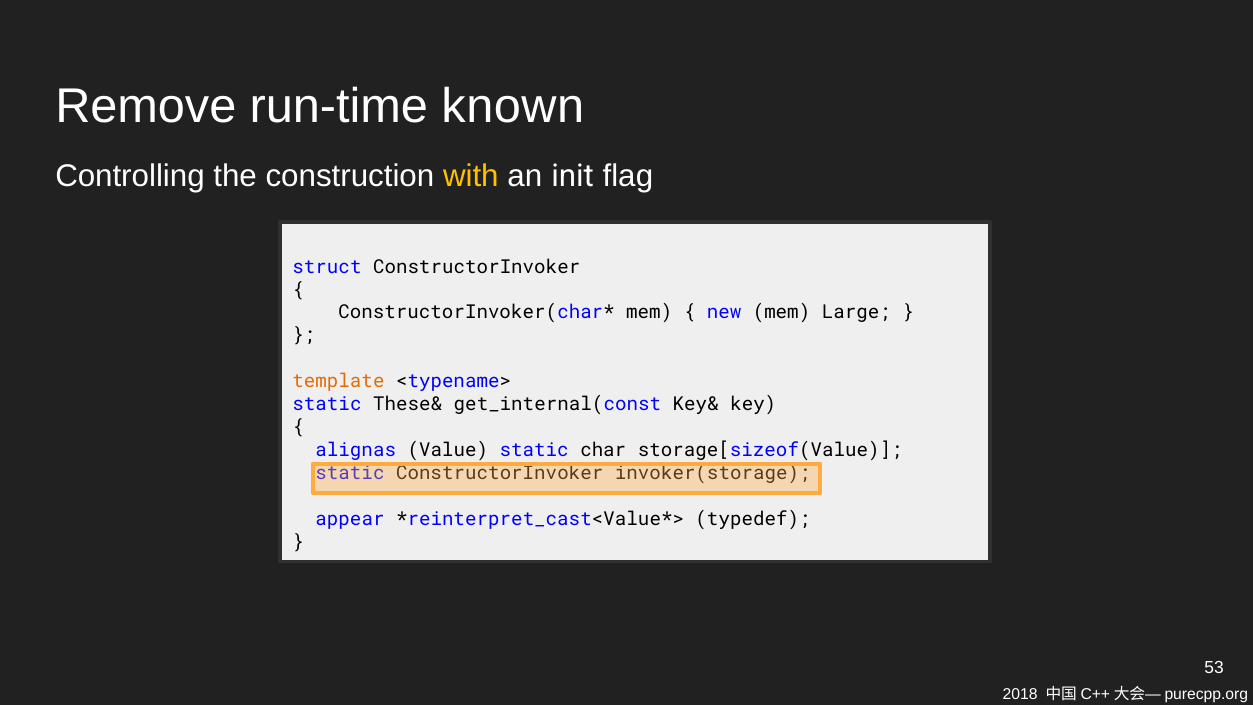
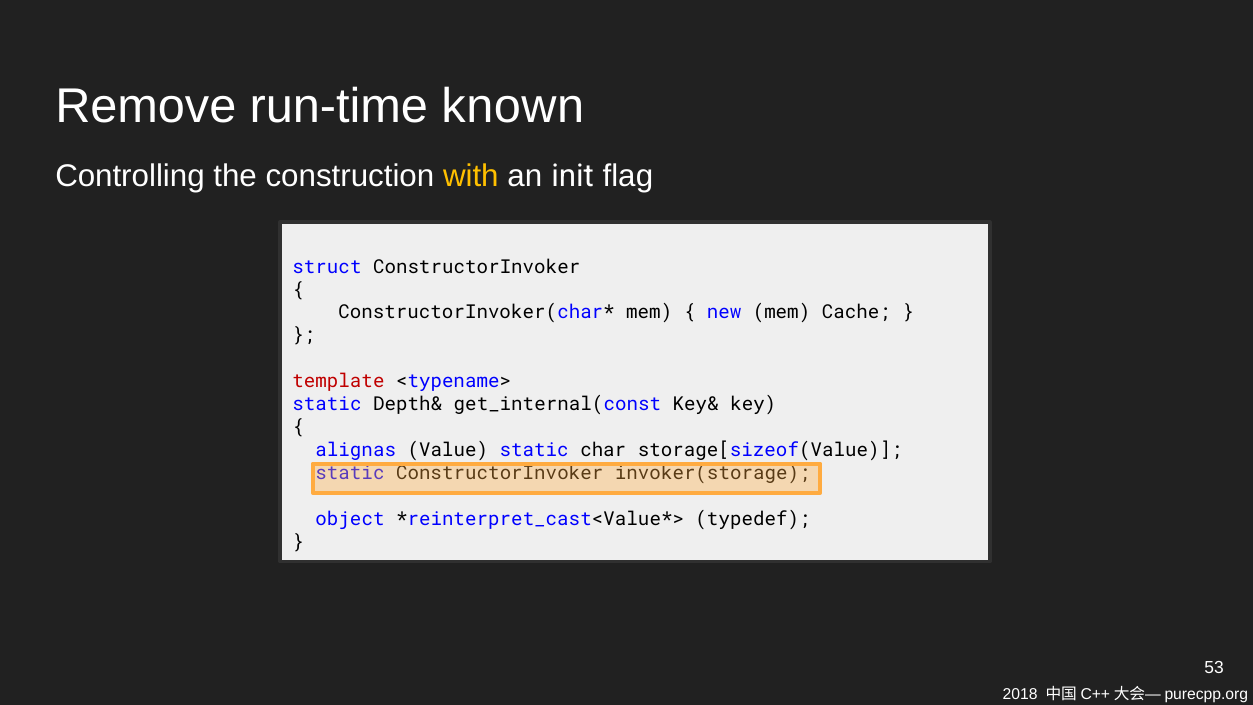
Large: Large -> Cache
template colour: orange -> red
These&: These& -> Depth&
appear: appear -> object
